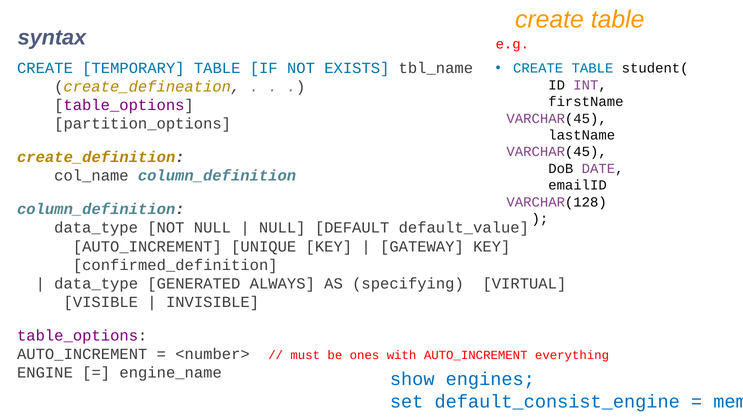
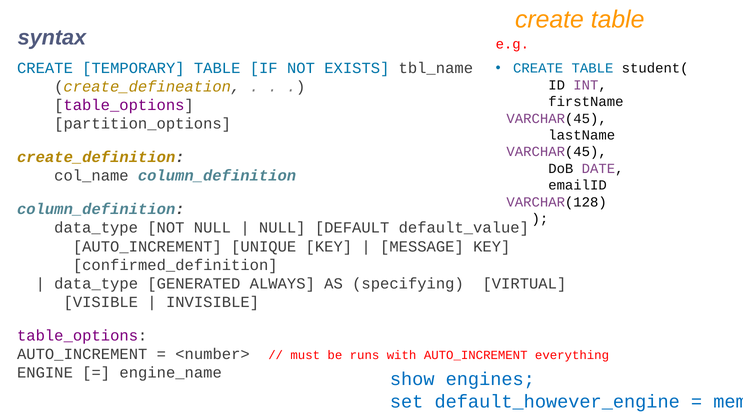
GATEWAY: GATEWAY -> MESSAGE
ones: ones -> runs
default_consist_engine: default_consist_engine -> default_however_engine
